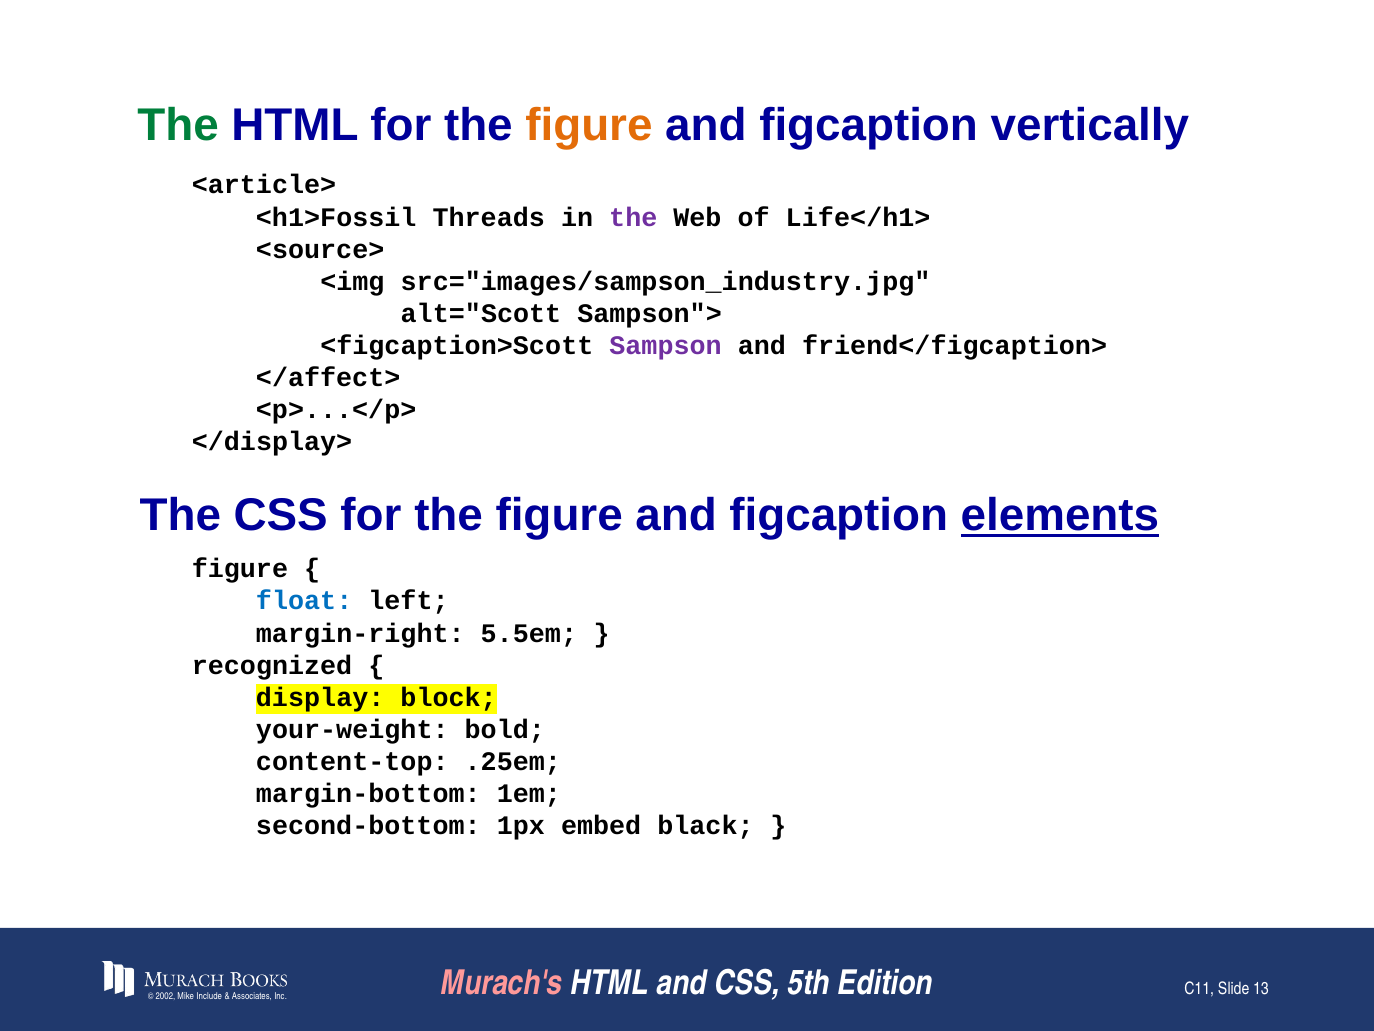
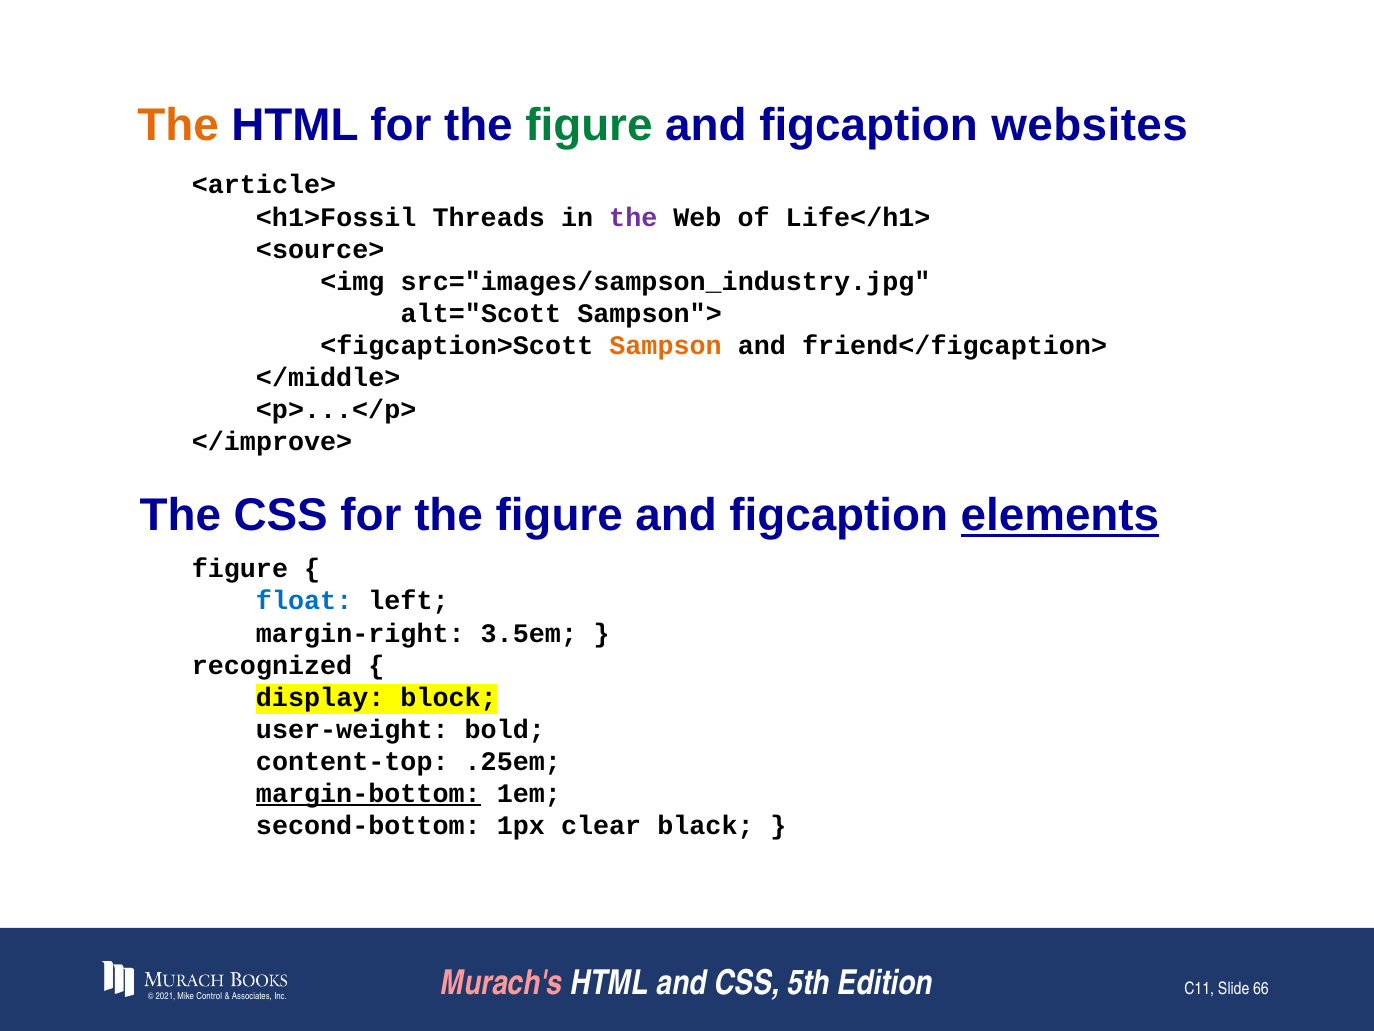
The at (178, 125) colour: green -> orange
figure at (589, 125) colour: orange -> green
vertically: vertically -> websites
Sampson colour: purple -> orange
</affect>: </affect> -> </middle>
</display>: </display> -> </improve>
5.5em: 5.5em -> 3.5em
your-weight: your-weight -> user-weight
margin-bottom underline: none -> present
embed: embed -> clear
2002: 2002 -> 2021
Include: Include -> Control
13: 13 -> 66
